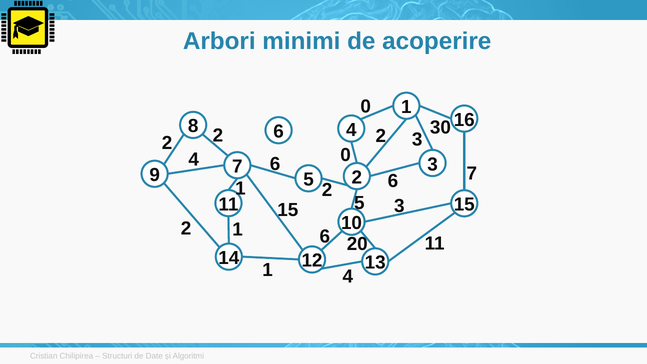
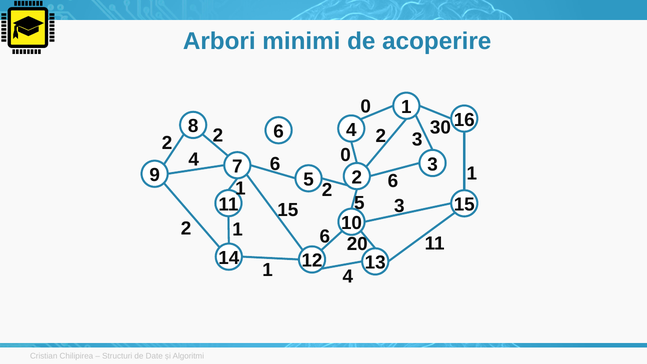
7 at (472, 174): 7 -> 1
